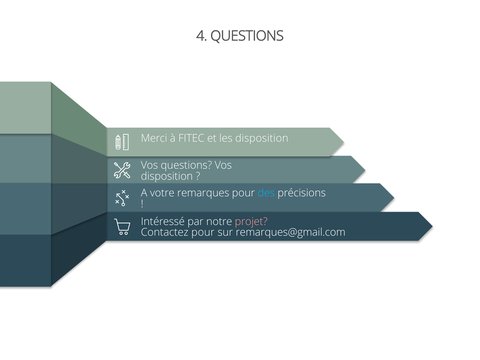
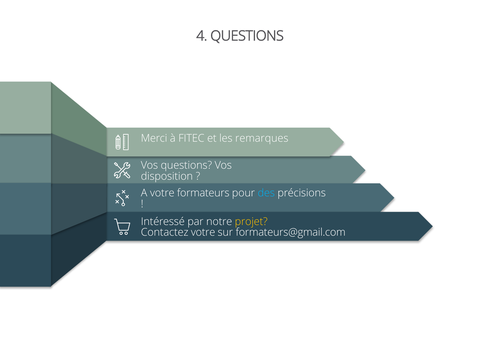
les disposition: disposition -> remarques
remarques: remarques -> formateurs
projet colour: pink -> yellow
Contactez pour: pour -> votre
remarques@gmail.com: remarques@gmail.com -> formateurs@gmail.com
